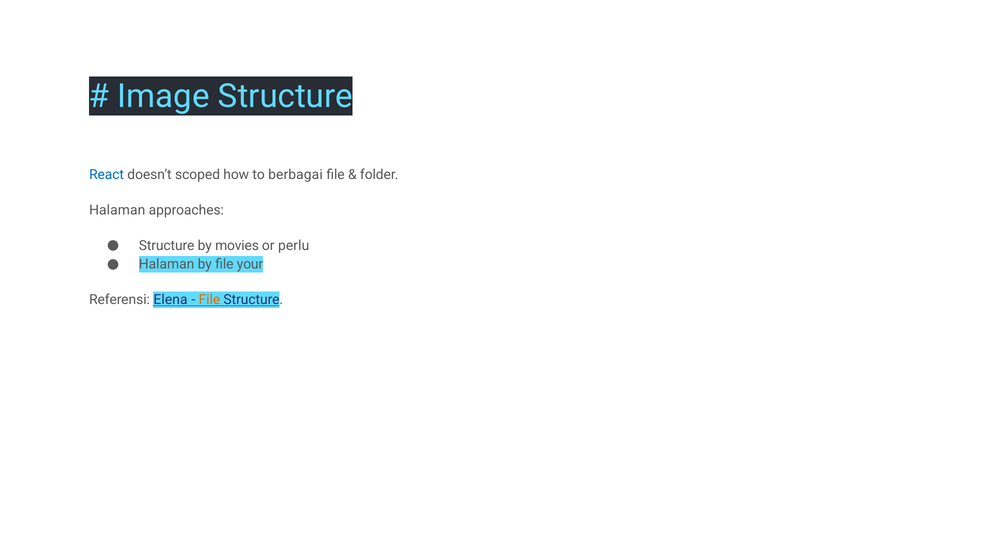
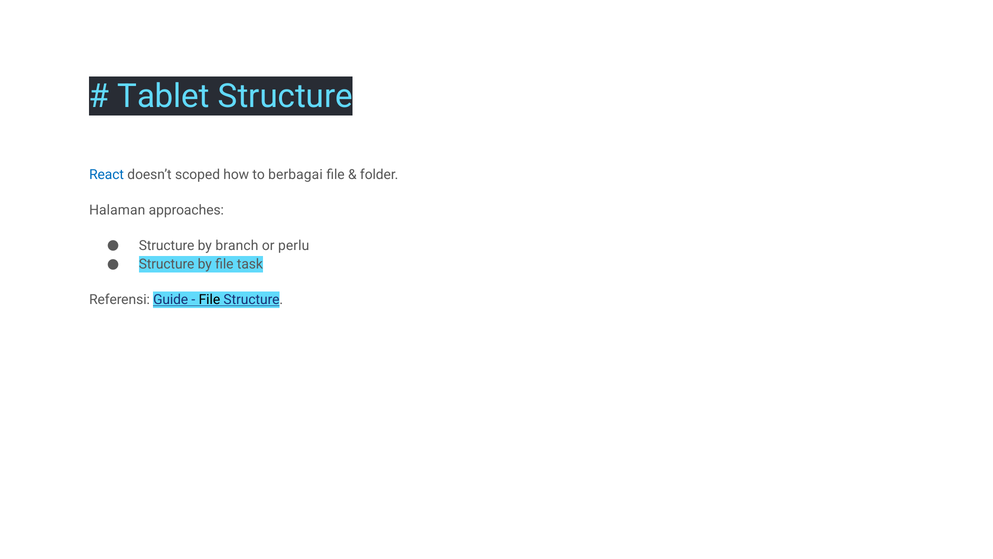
Image: Image -> Tablet
movies: movies -> branch
Halaman at (167, 264): Halaman -> Structure
your: your -> task
Elena: Elena -> Guide
File at (209, 300) colour: orange -> black
